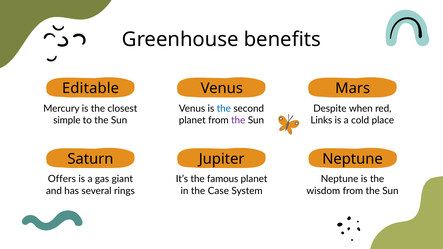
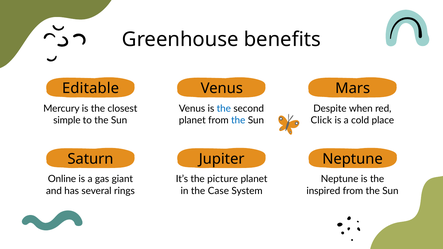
the at (238, 120) colour: purple -> blue
Links: Links -> Click
Offers: Offers -> Online
famous: famous -> picture
wisdom: wisdom -> inspired
